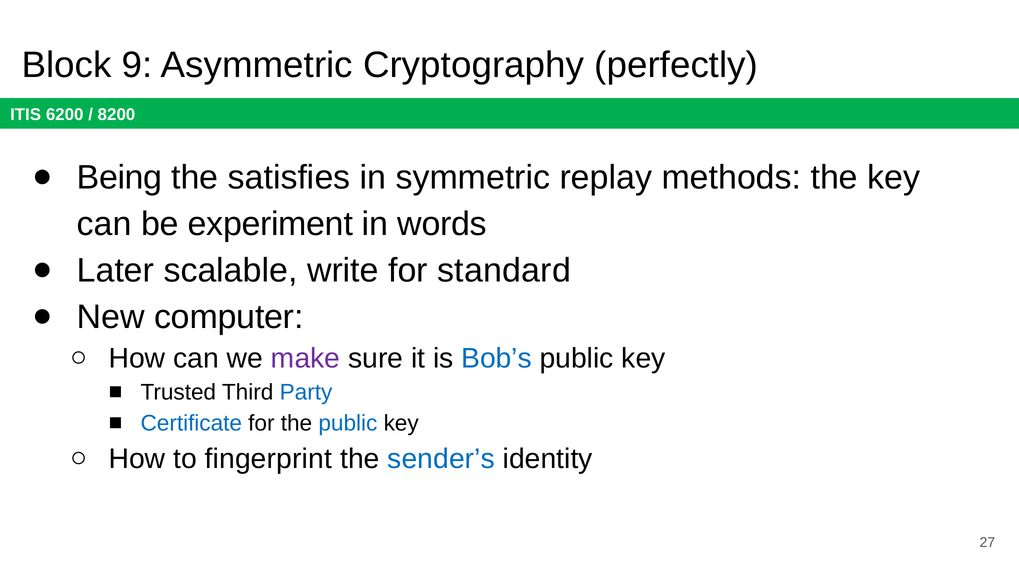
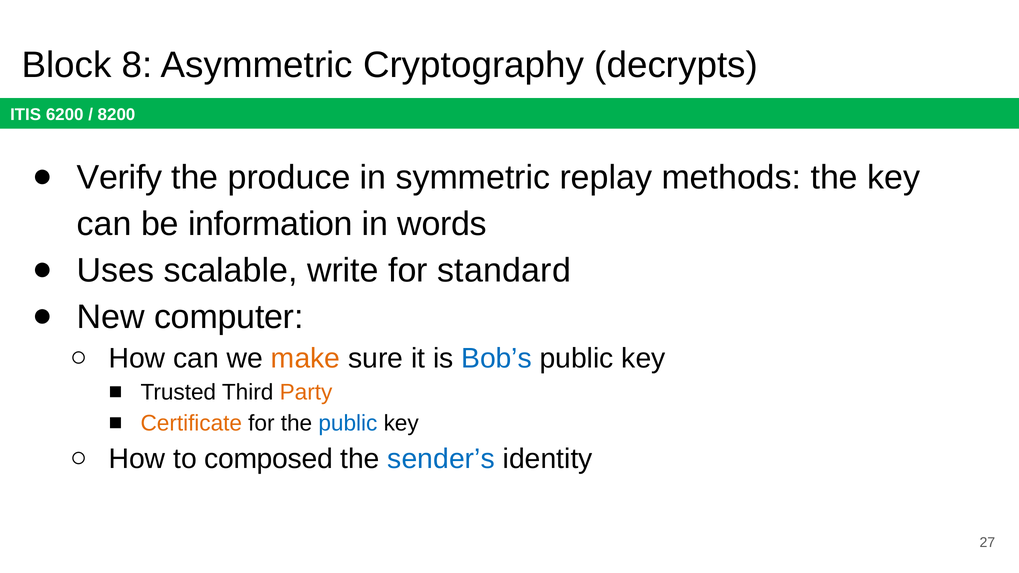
9: 9 -> 8
perfectly: perfectly -> decrypts
Being: Being -> Verify
satisfies: satisfies -> produce
experiment: experiment -> information
Later: Later -> Uses
make colour: purple -> orange
Party colour: blue -> orange
Certificate colour: blue -> orange
fingerprint: fingerprint -> composed
